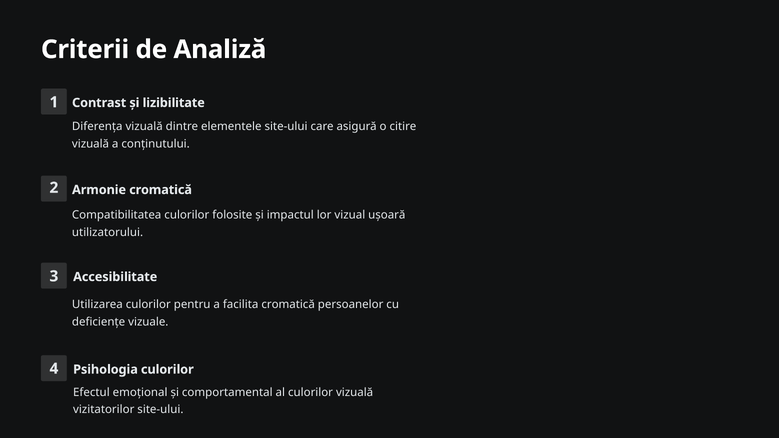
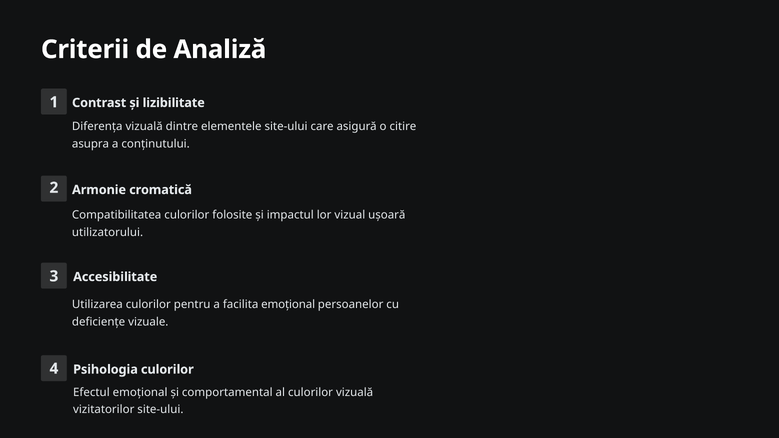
vizuală at (91, 144): vizuală -> asupra
facilita cromatică: cromatică -> emoțional
